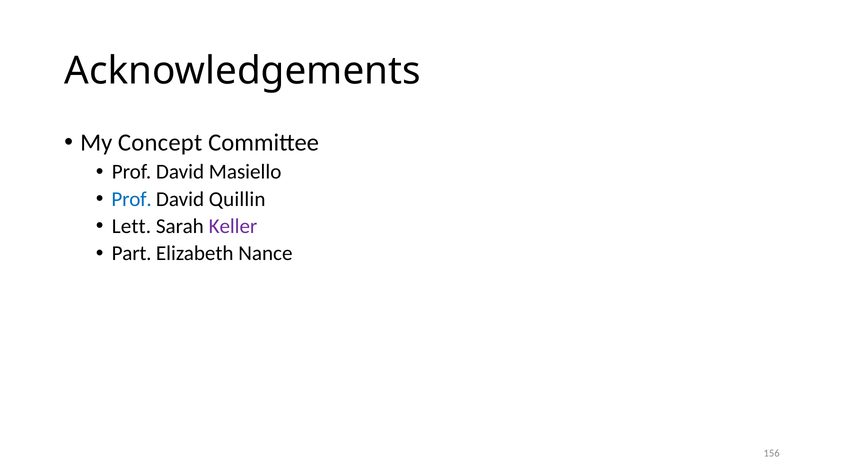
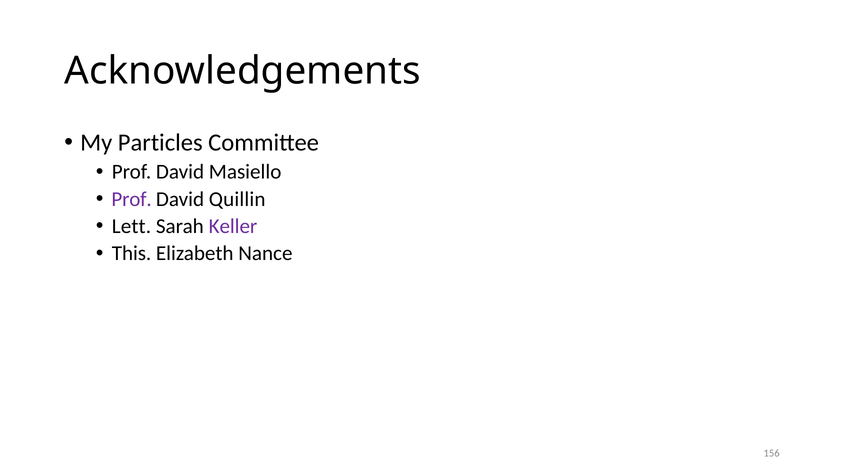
Concept: Concept -> Particles
Prof at (132, 199) colour: blue -> purple
Part: Part -> This
